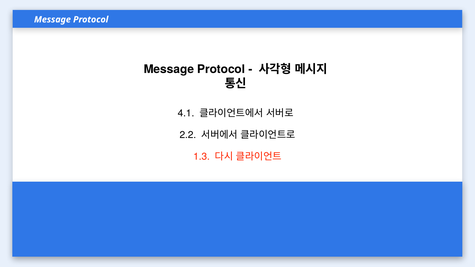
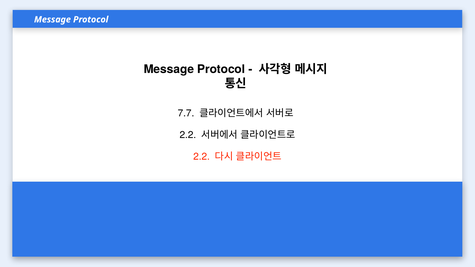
4.1: 4.1 -> 7.7
1.3 at (202, 157): 1.3 -> 2.2
